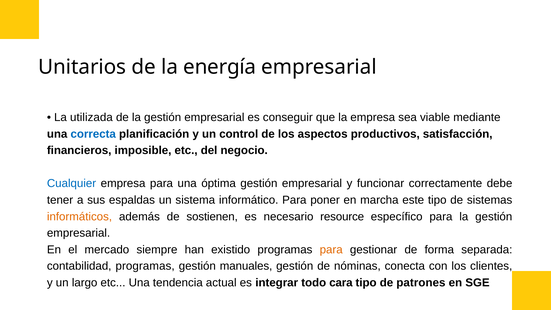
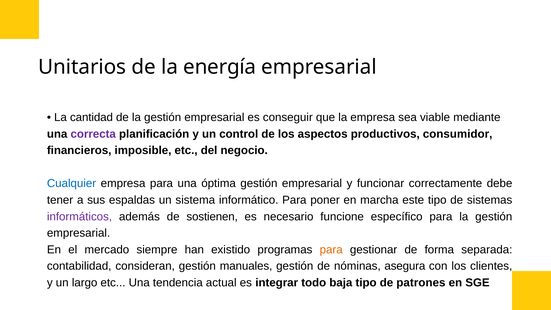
utilizada: utilizada -> cantidad
correcta colour: blue -> purple
satisfacción: satisfacción -> consumidor
informáticos colour: orange -> purple
resource: resource -> funcione
contabilidad programas: programas -> consideran
conecta: conecta -> asegura
cara: cara -> baja
